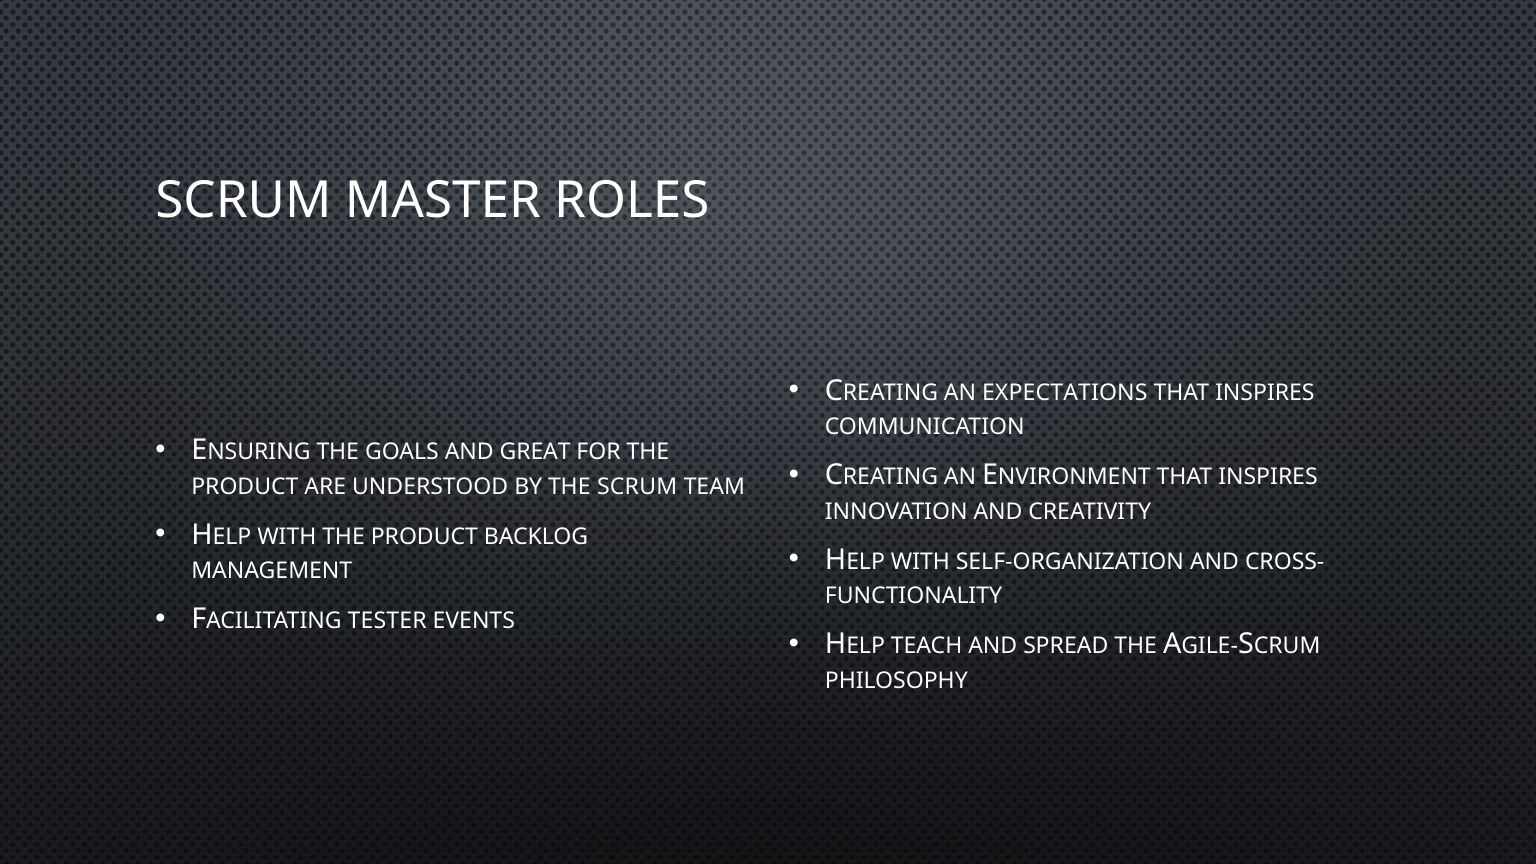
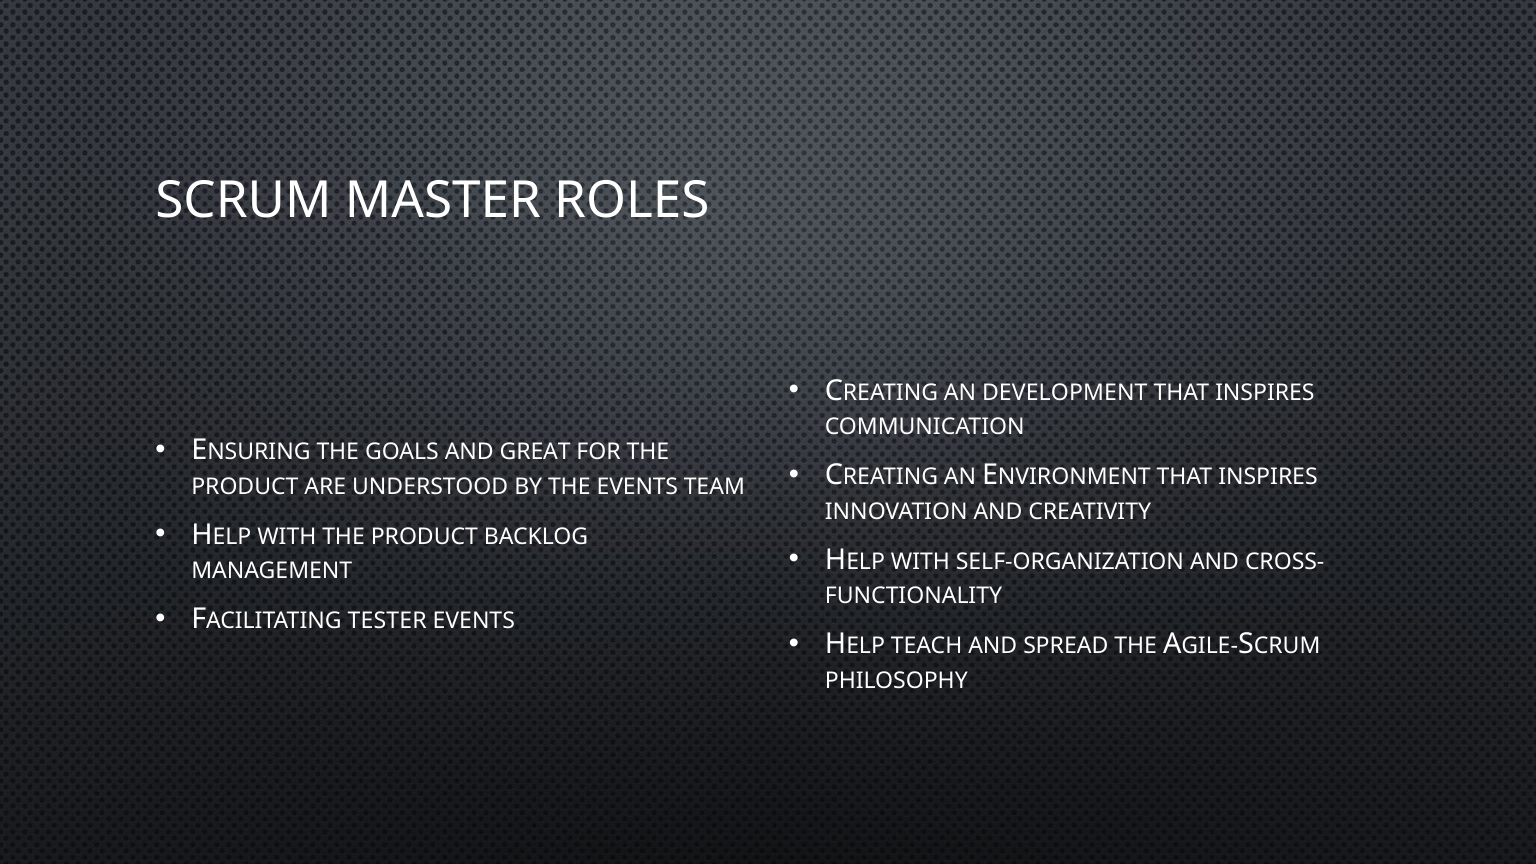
EXPECTATIONS: EXPECTATIONS -> DEVELOPMENT
THE SCRUM: SCRUM -> EVENTS
